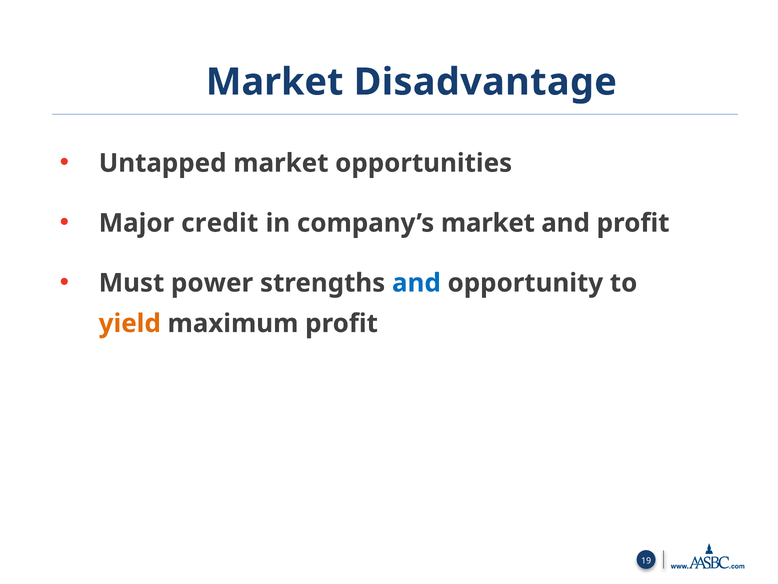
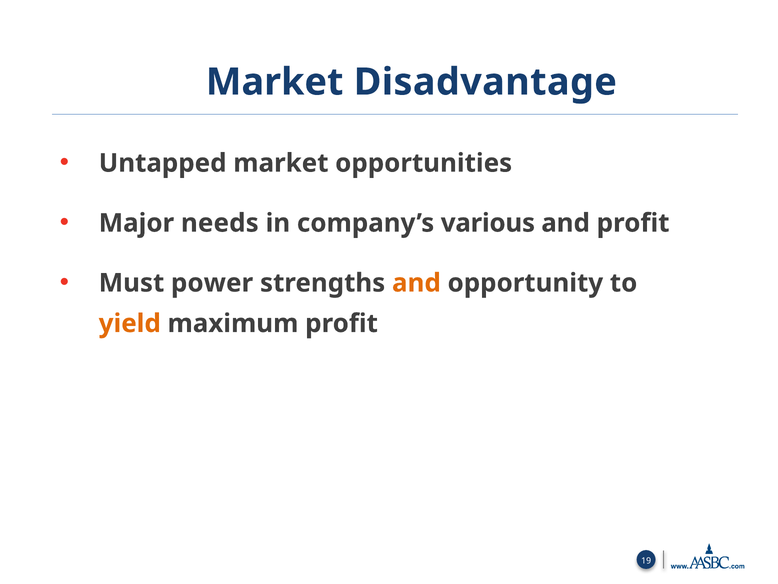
credit: credit -> needs
company’s market: market -> various
and at (416, 283) colour: blue -> orange
